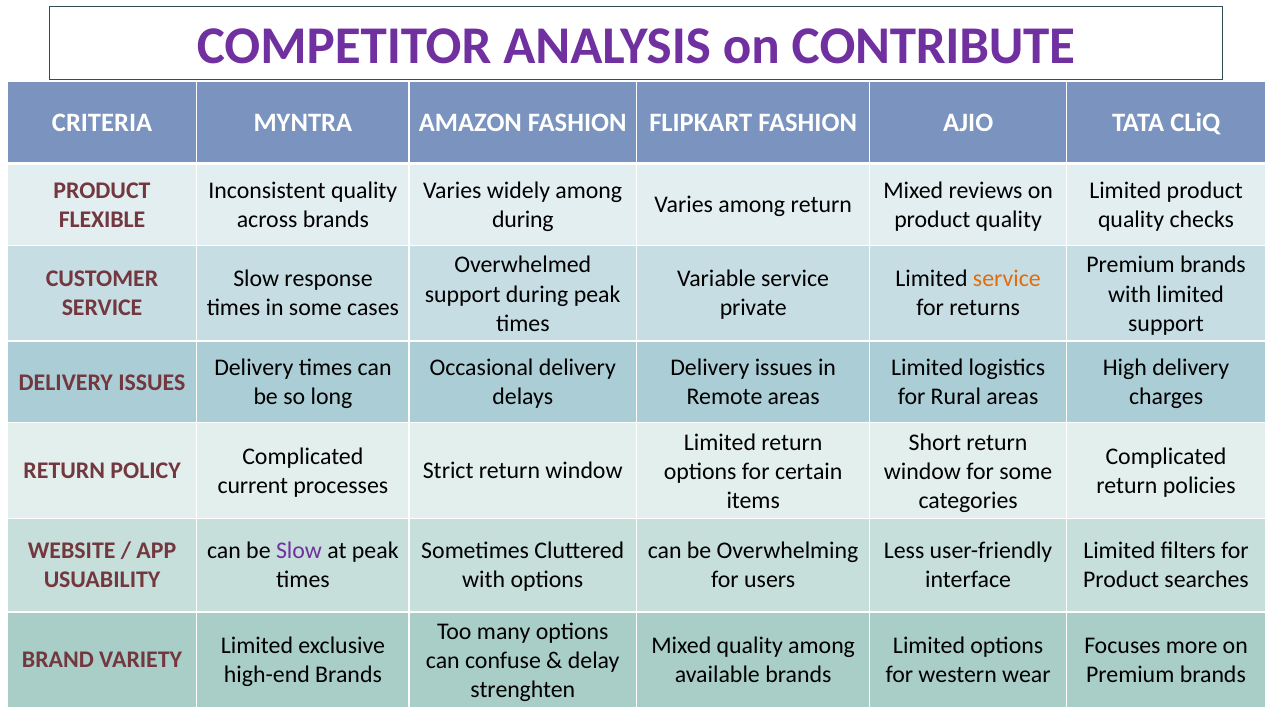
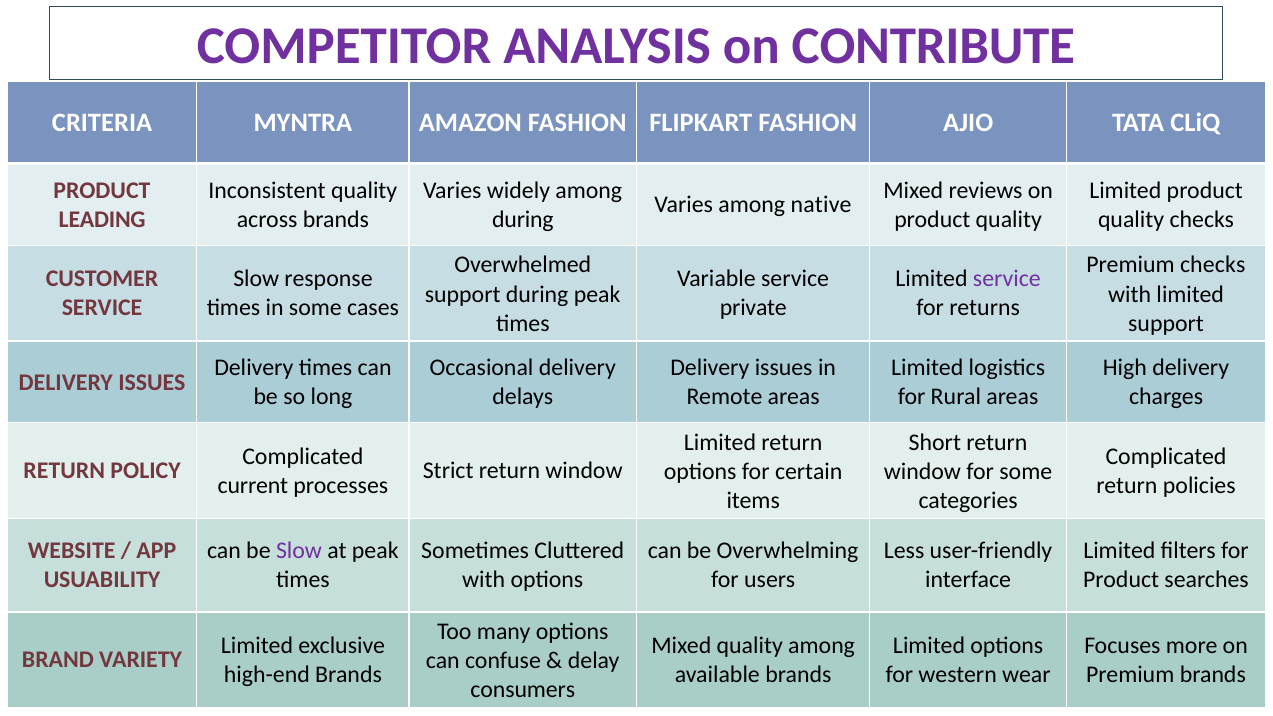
among return: return -> native
FLEXIBLE: FLEXIBLE -> LEADING
brands at (1213, 265): brands -> checks
service at (1007, 279) colour: orange -> purple
strenghten: strenghten -> consumers
